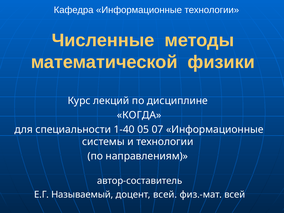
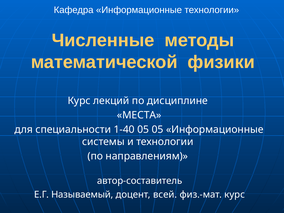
КОГДА: КОГДА -> МЕСТА
05 07: 07 -> 05
физ.-мат всей: всей -> курс
